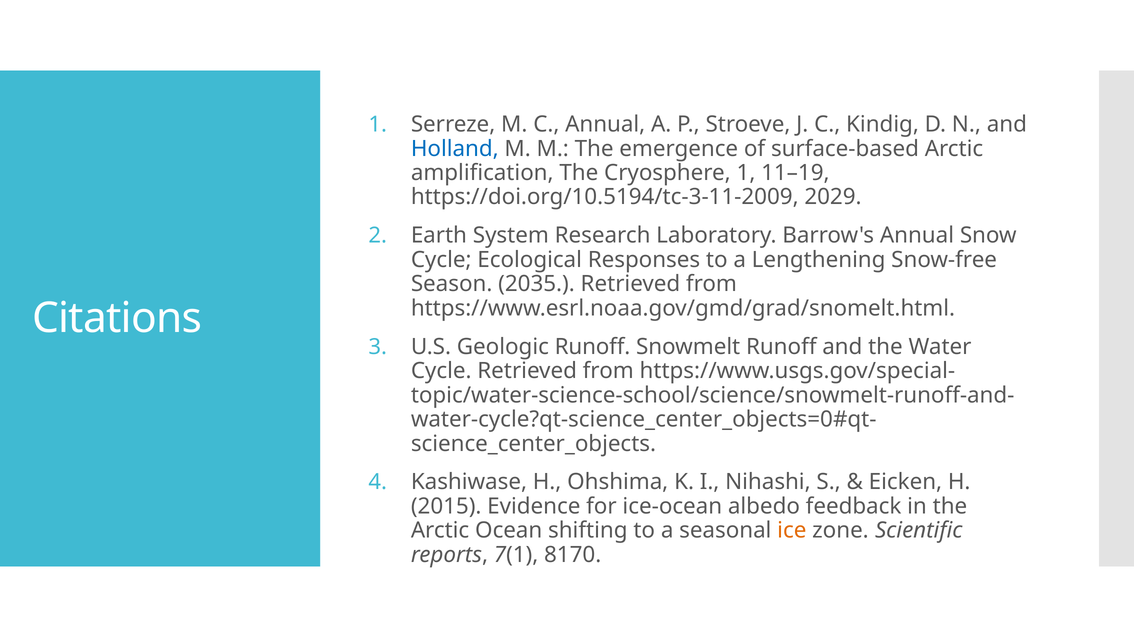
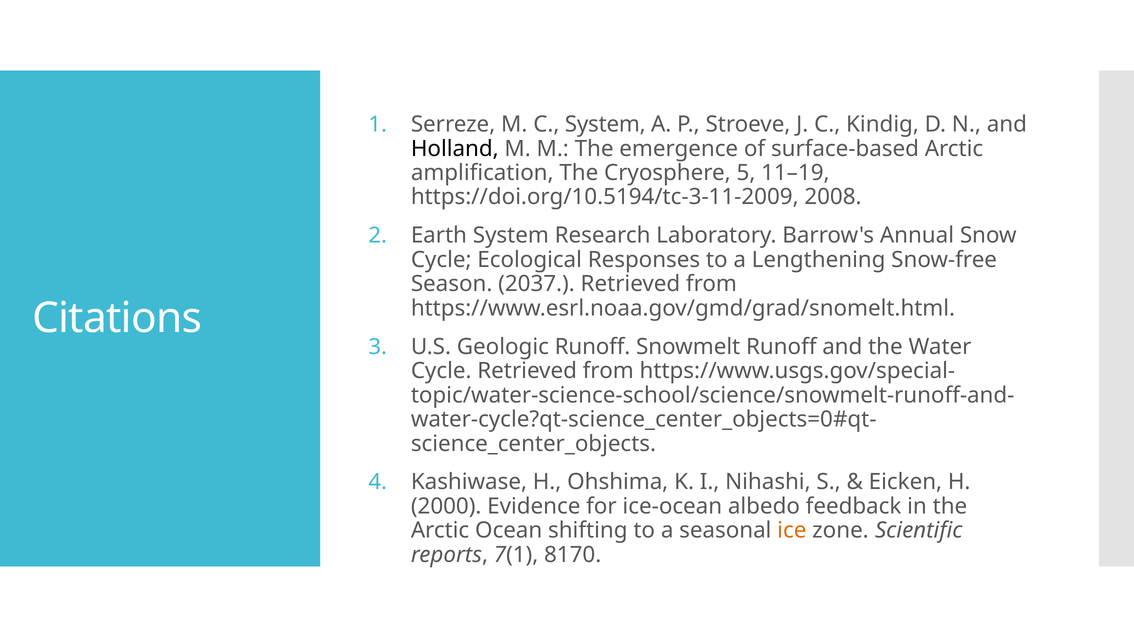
C Annual: Annual -> System
Holland colour: blue -> black
Cryosphere 1: 1 -> 5
2029: 2029 -> 2008
2035: 2035 -> 2037
2015: 2015 -> 2000
